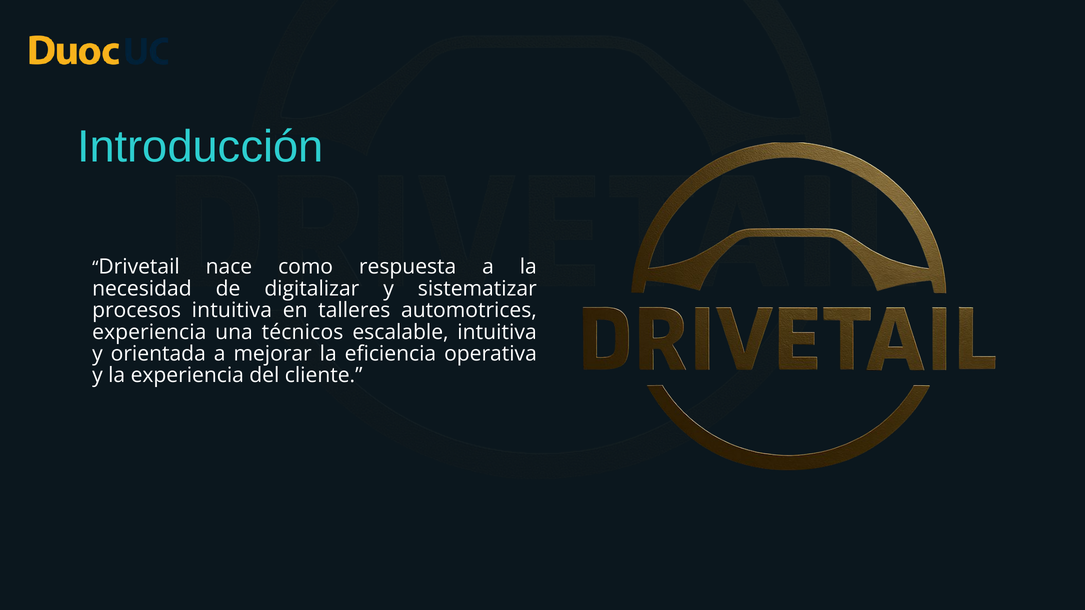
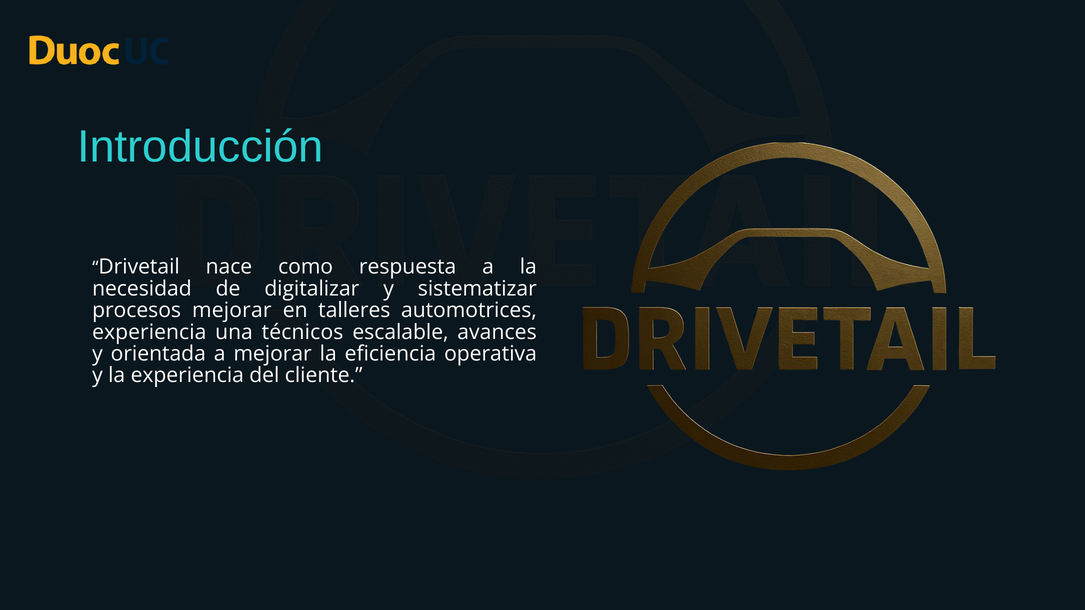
procesos intuitiva: intuitiva -> mejorar
escalable intuitiva: intuitiva -> avances
